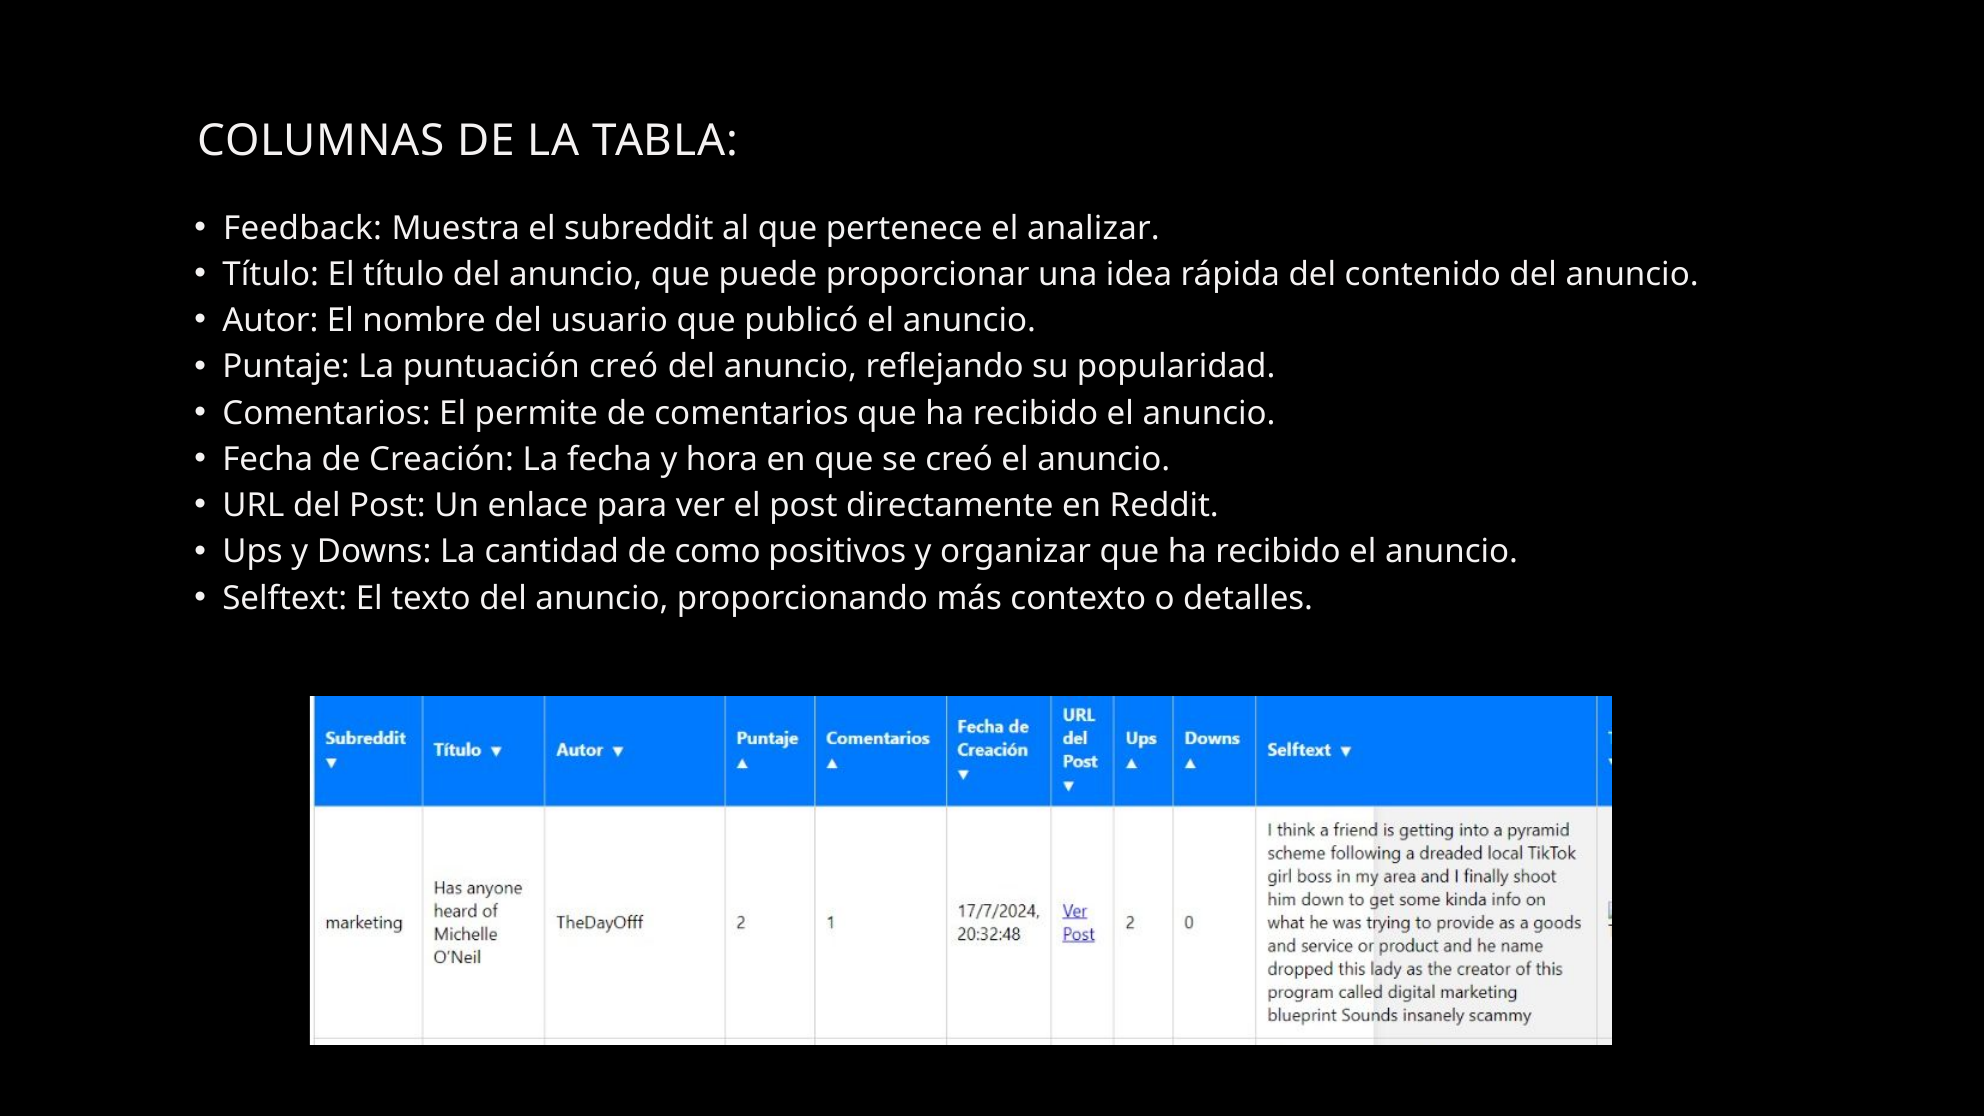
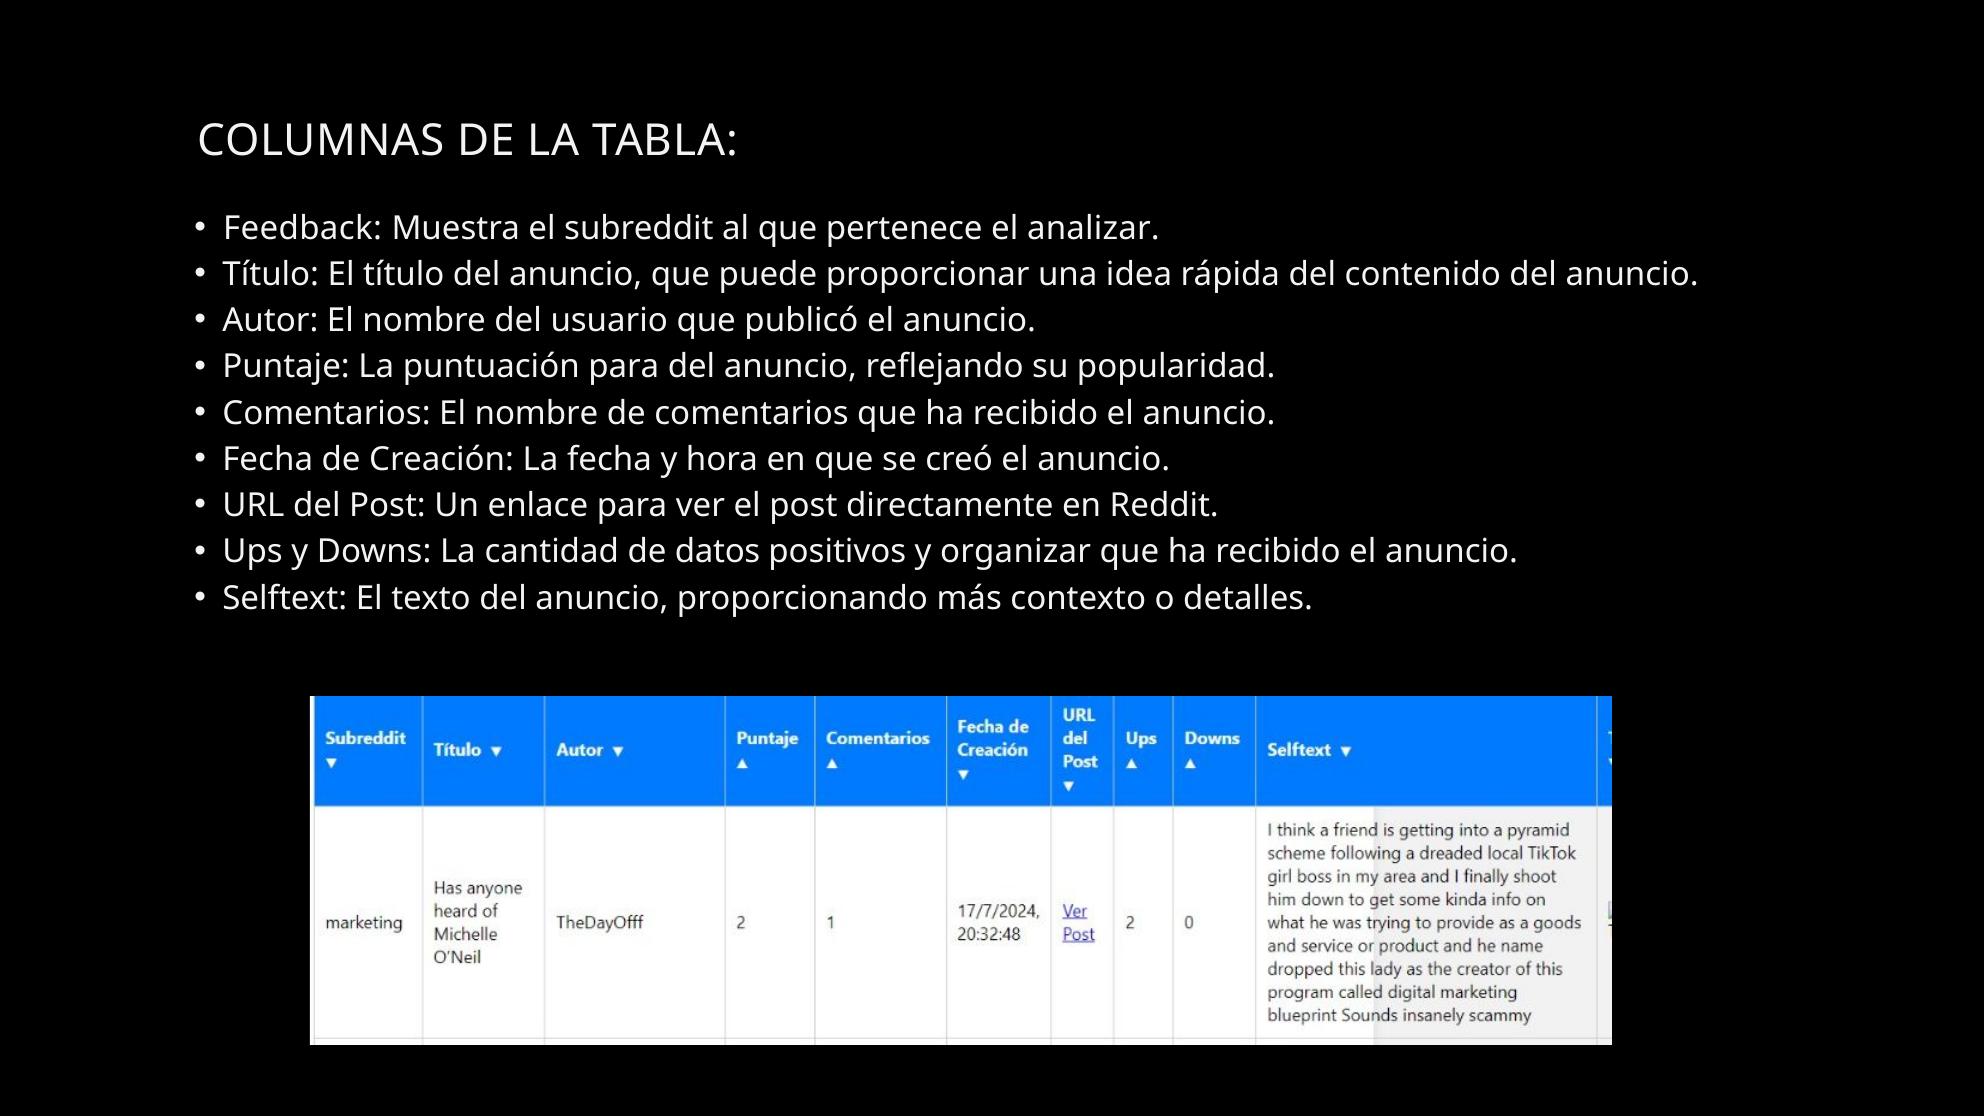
puntuación creó: creó -> para
Comentarios El permite: permite -> nombre
como: como -> datos
